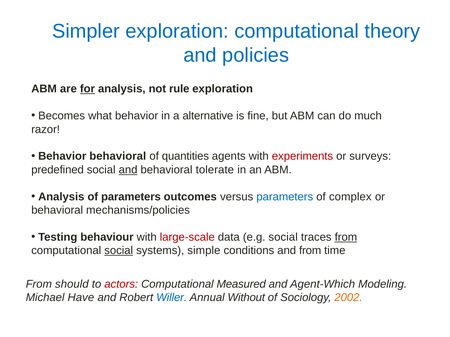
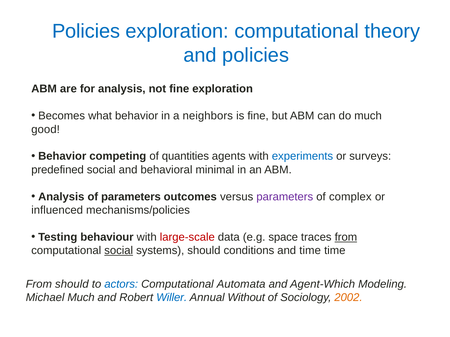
Simpler at (86, 31): Simpler -> Policies
for underline: present -> none
not rule: rule -> fine
alternative: alternative -> neighbors
razor: razor -> good
Behavior behavioral: behavioral -> competing
experiments colour: red -> blue
and at (128, 170) underline: present -> none
tolerate: tolerate -> minimal
parameters at (285, 197) colour: blue -> purple
behavioral at (57, 210): behavioral -> influenced
e.g social: social -> space
systems simple: simple -> should
and from: from -> time
actors colour: red -> blue
Measured: Measured -> Automata
Michael Have: Have -> Much
